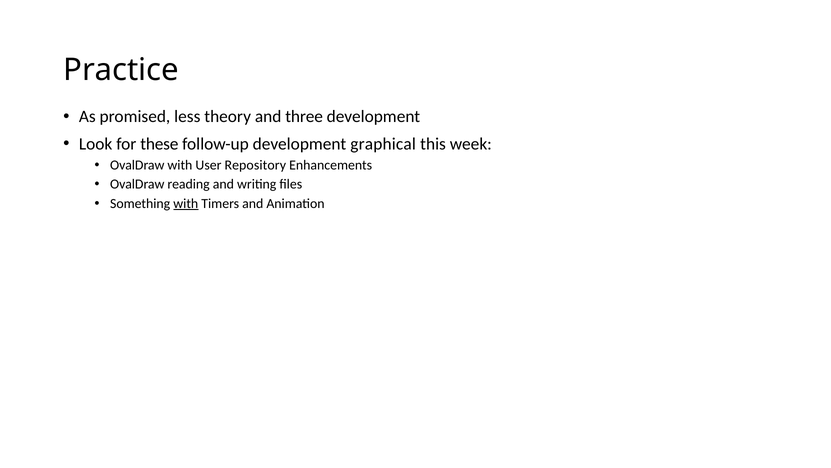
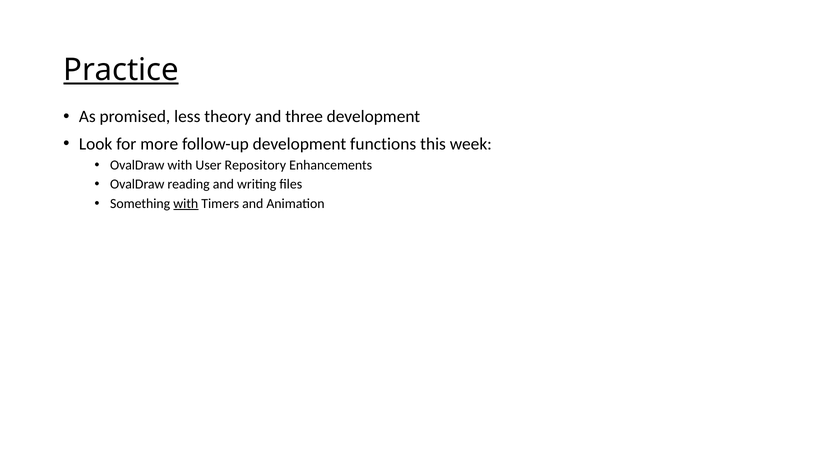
Practice underline: none -> present
these: these -> more
graphical: graphical -> functions
